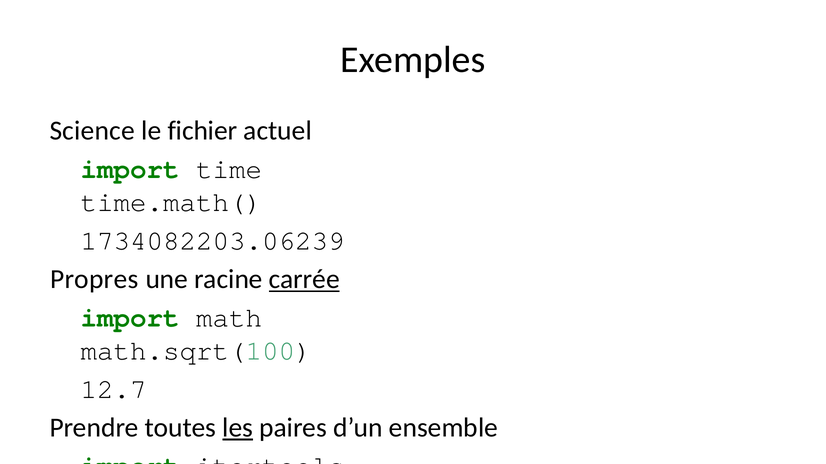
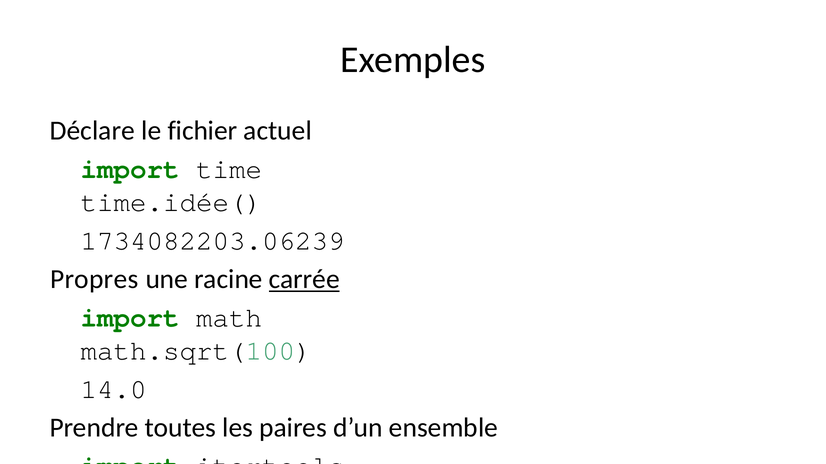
Science: Science -> Déclare
time.math(: time.math( -> time.idée(
12.7: 12.7 -> 14.0
les underline: present -> none
